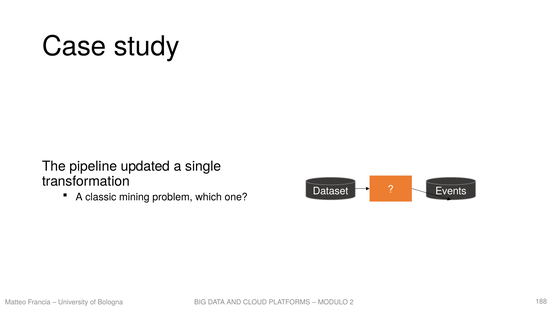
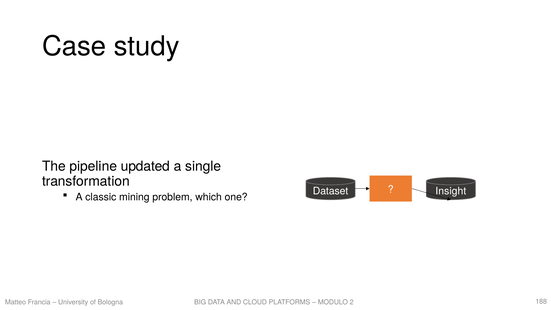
Events: Events -> Insight
